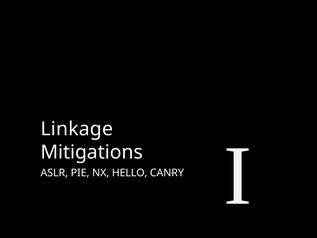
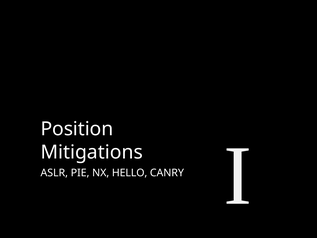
Linkage: Linkage -> Position
